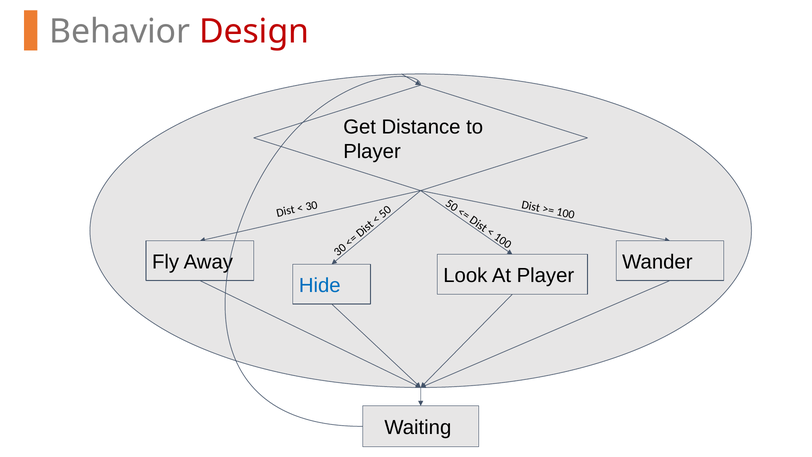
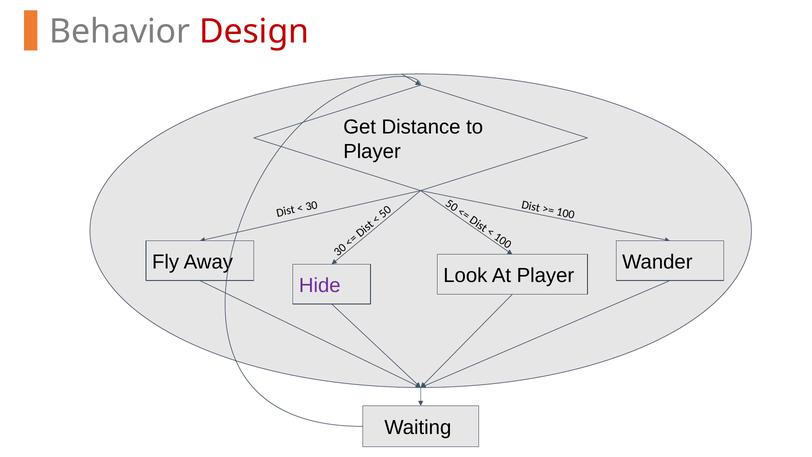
Hide colour: blue -> purple
